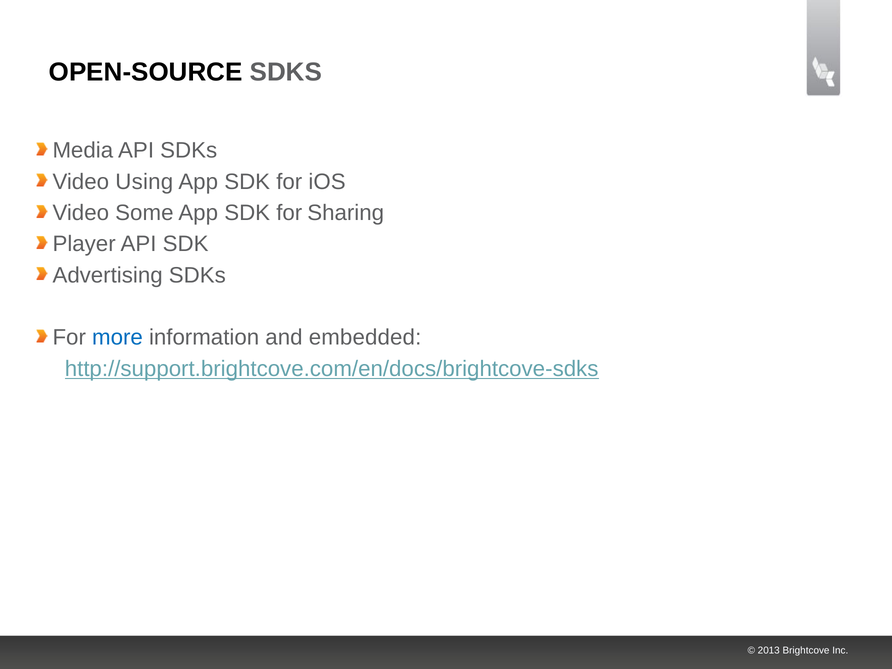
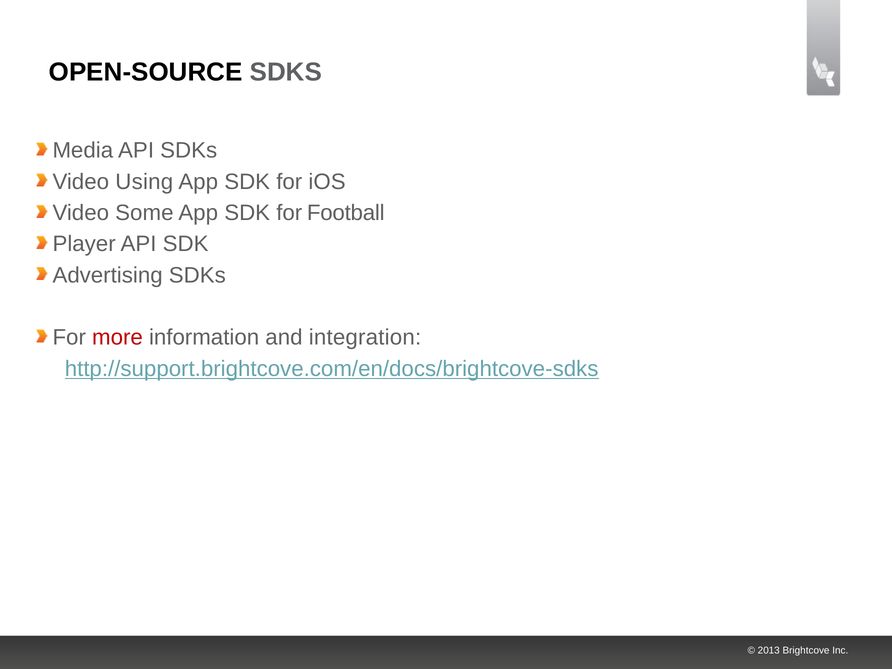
Sharing: Sharing -> Football
more colour: blue -> red
embedded: embedded -> integration
